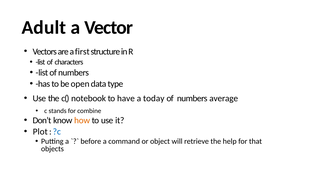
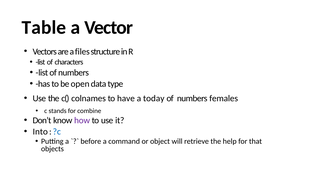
Adult: Adult -> Table
first: first -> files
notebook: notebook -> colnames
average: average -> females
how colour: orange -> purple
Plot: Plot -> Into
